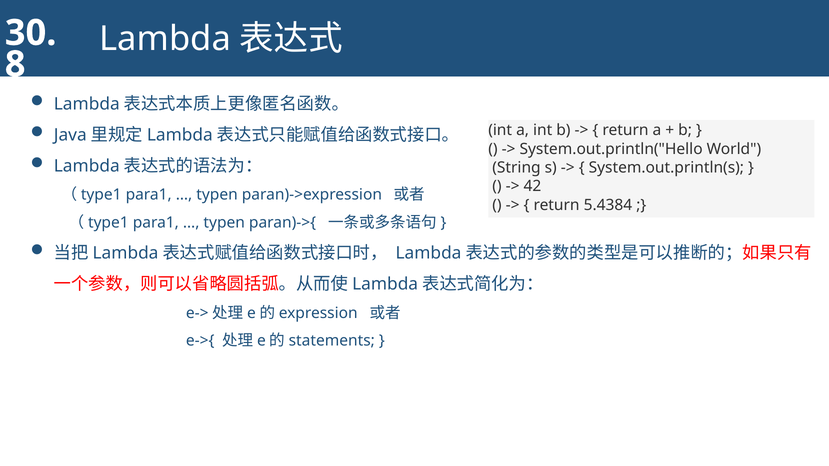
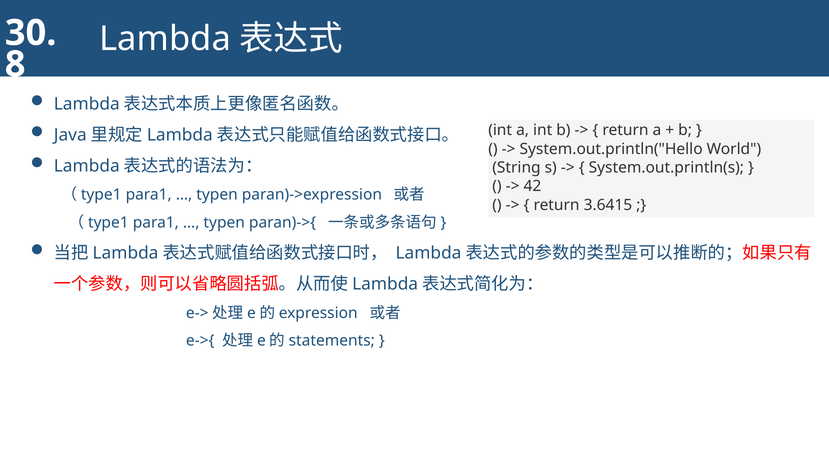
5.4384: 5.4384 -> 3.6415
